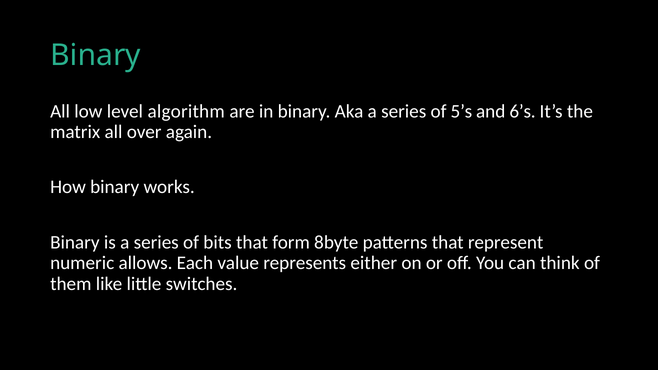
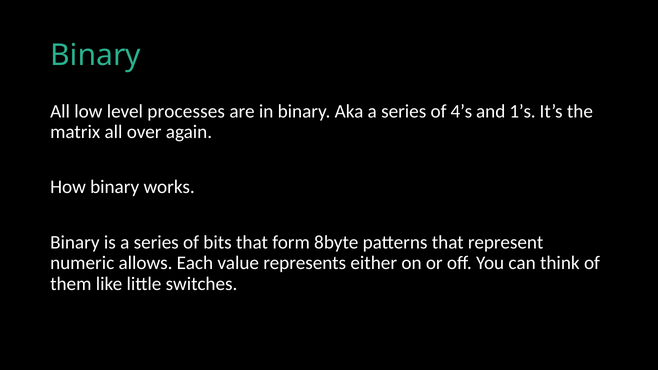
algorithm: algorithm -> processes
5’s: 5’s -> 4’s
6’s: 6’s -> 1’s
